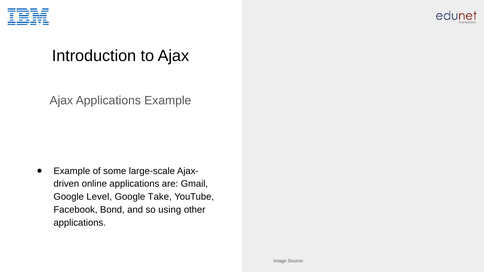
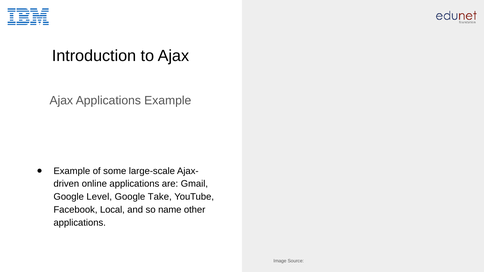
Bond: Bond -> Local
using: using -> name
